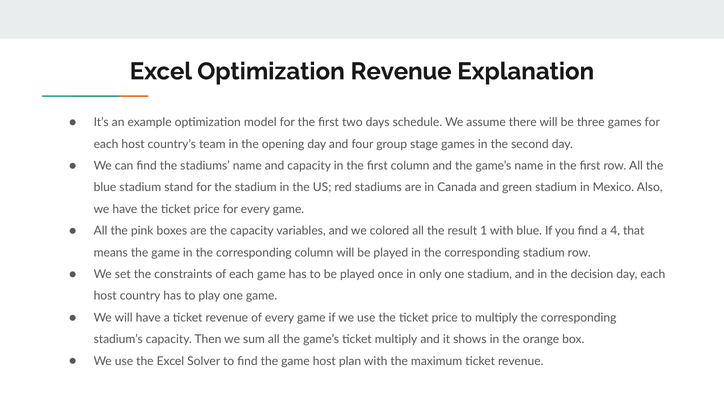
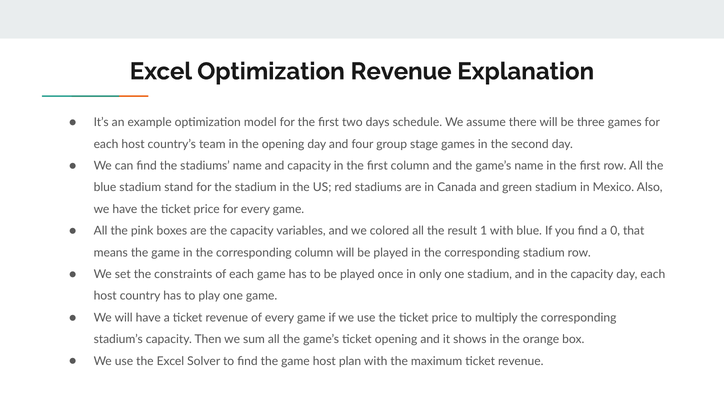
4: 4 -> 0
in the decision: decision -> capacity
ticket multiply: multiply -> opening
